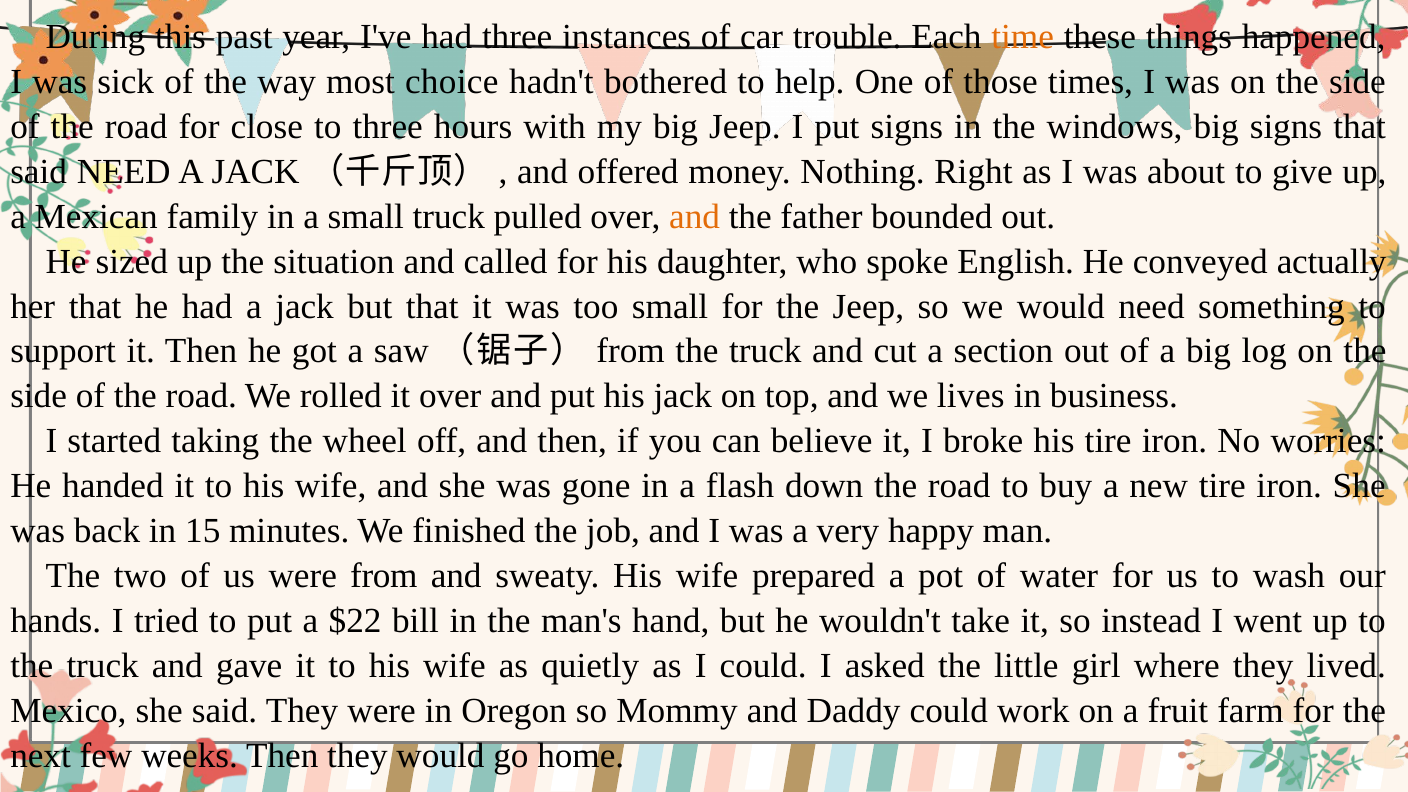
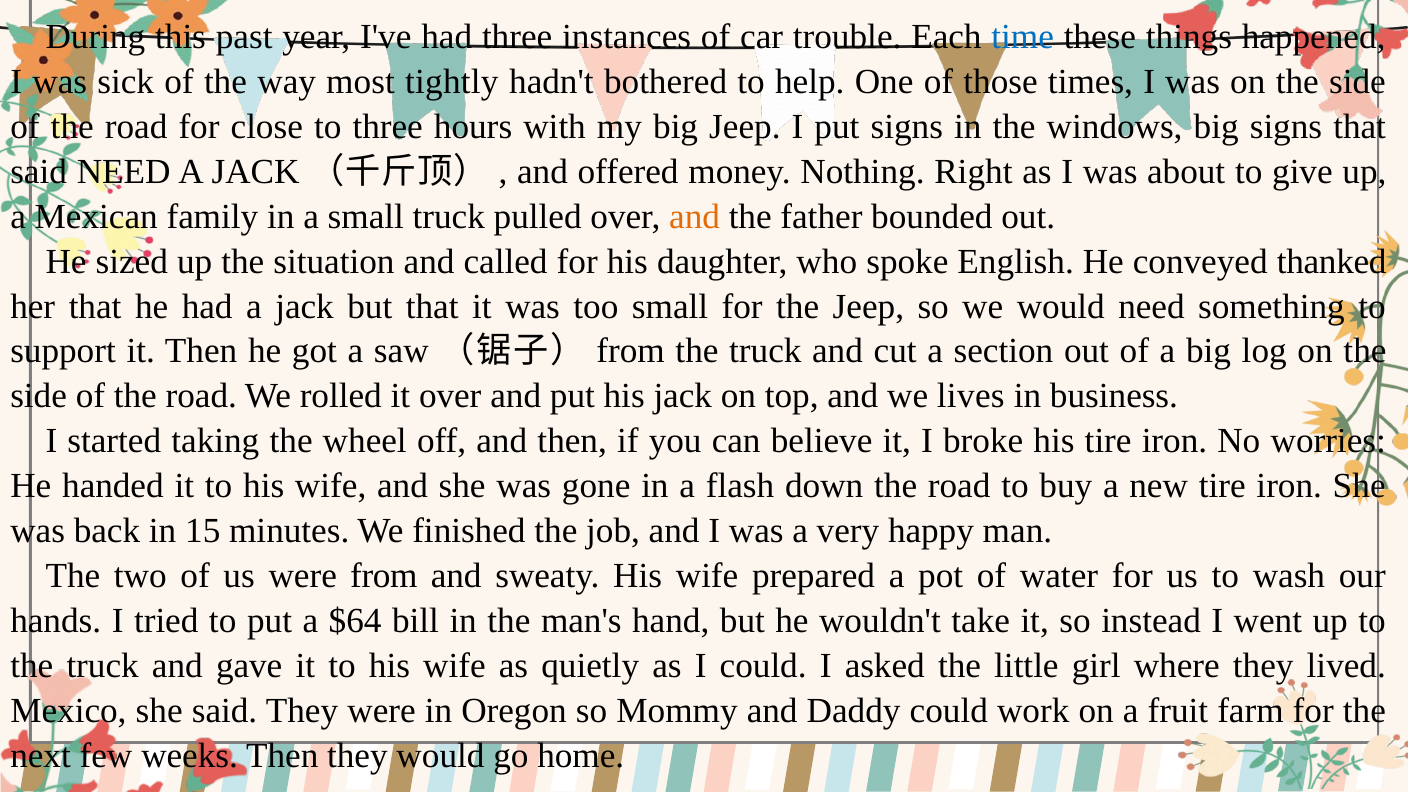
time colour: orange -> blue
choice: choice -> tightly
actually: actually -> thanked
$22: $22 -> $64
